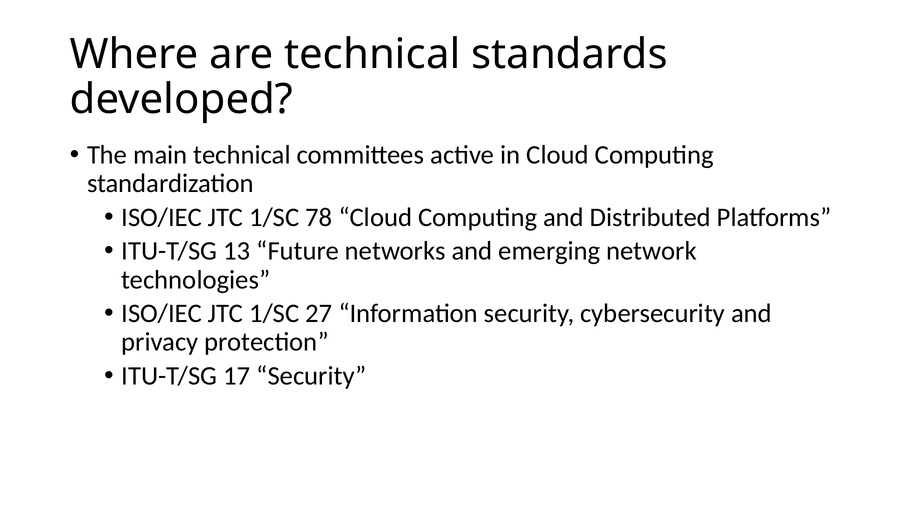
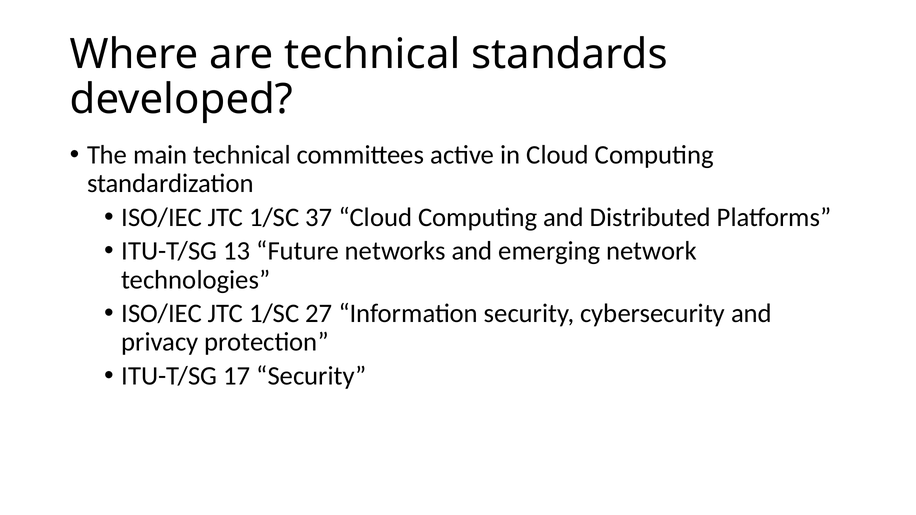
78: 78 -> 37
